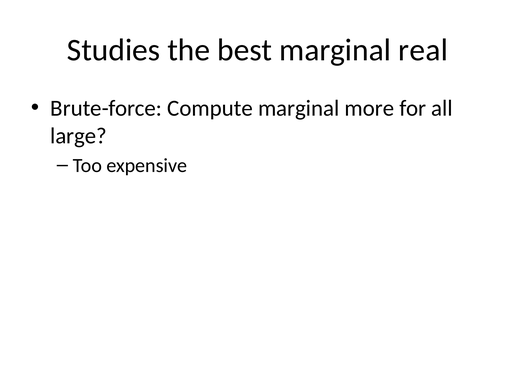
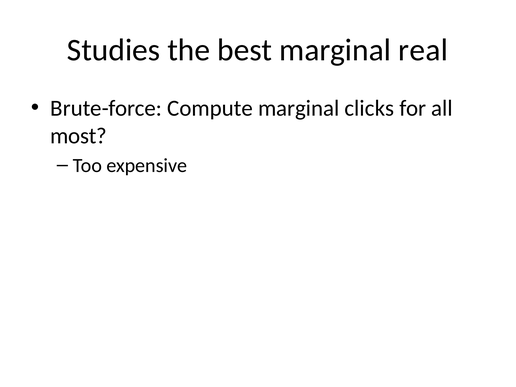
more: more -> clicks
large: large -> most
